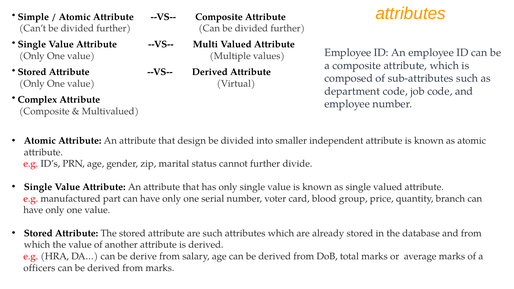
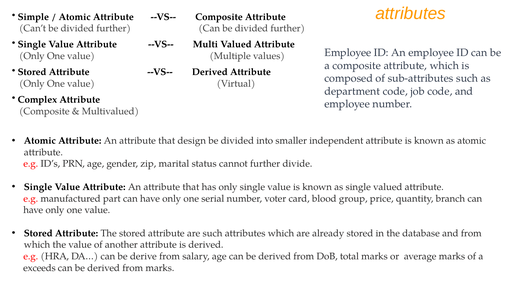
officers: officers -> exceeds
